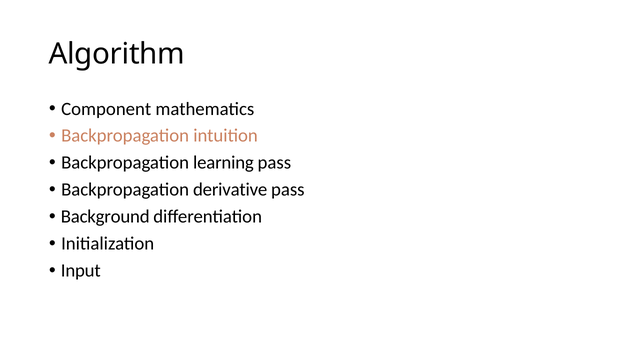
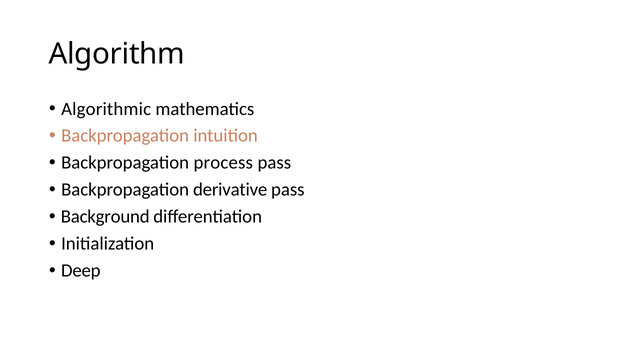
Component: Component -> Algorithmic
learning: learning -> process
Input: Input -> Deep
